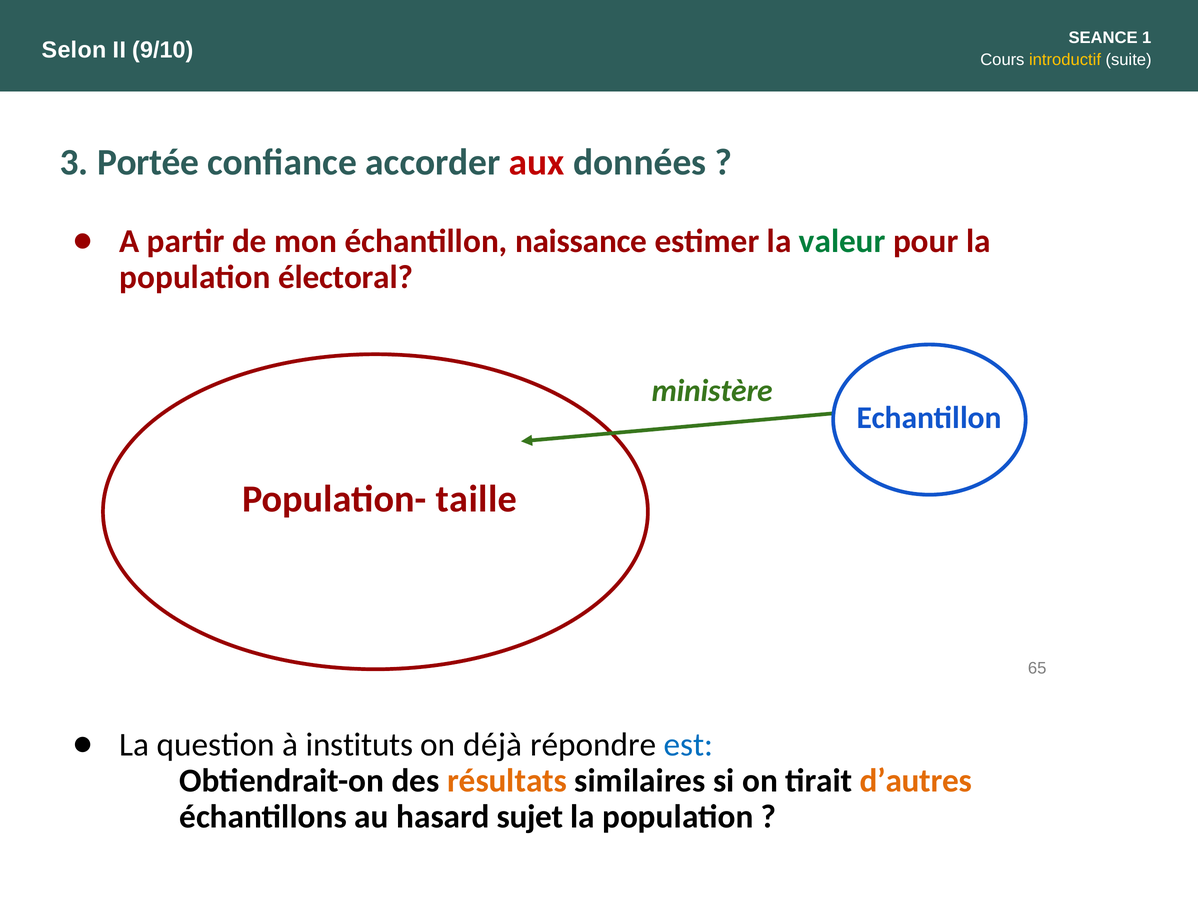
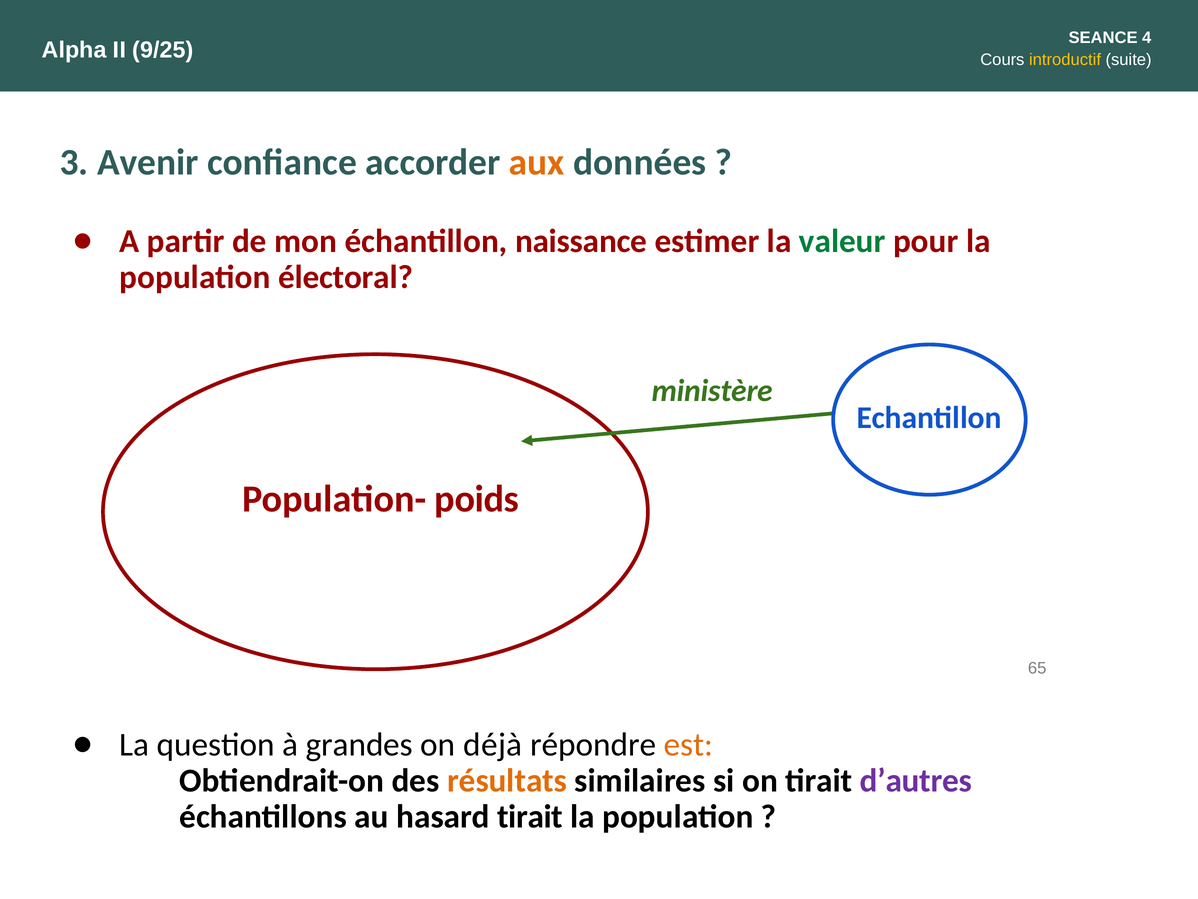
1: 1 -> 4
Selon: Selon -> Alpha
9/10: 9/10 -> 9/25
Portée: Portée -> Avenir
aux colour: red -> orange
taille: taille -> poids
instituts: instituts -> grandes
est colour: blue -> orange
d’autres colour: orange -> purple
hasard sujet: sujet -> tirait
